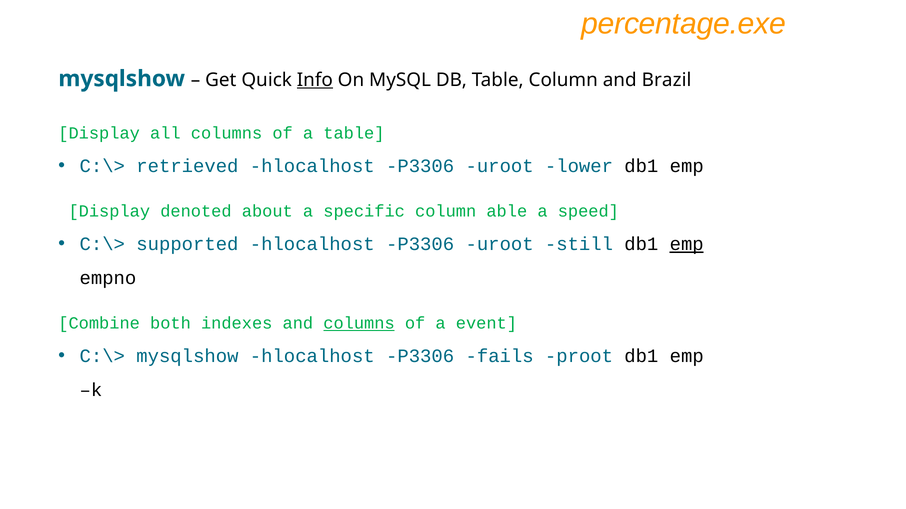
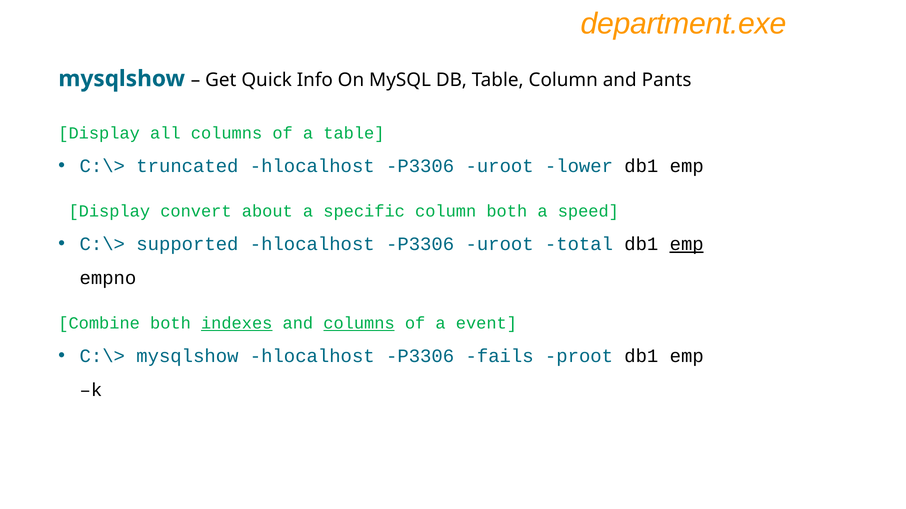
percentage.exe: percentage.exe -> department.exe
Info underline: present -> none
Brazil: Brazil -> Pants
retrieved: retrieved -> truncated
denoted: denoted -> convert
column able: able -> both
still: still -> total
indexes underline: none -> present
